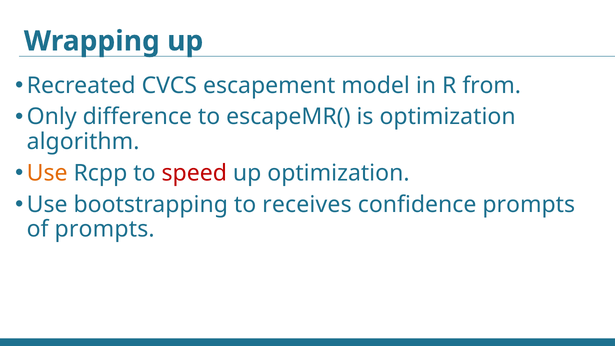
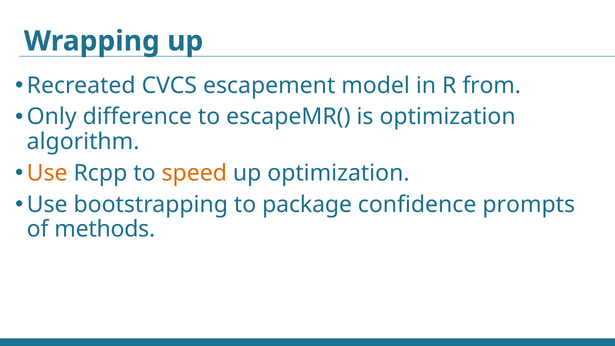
speed colour: red -> orange
receives: receives -> package
of prompts: prompts -> methods
